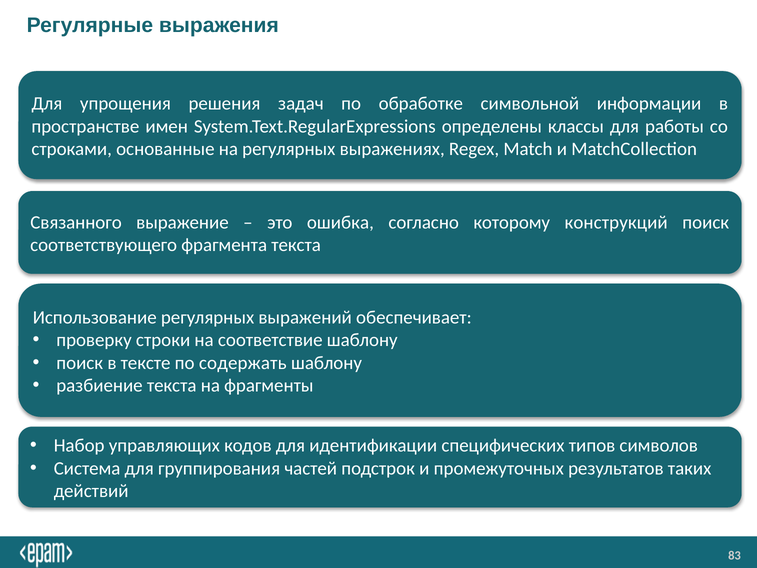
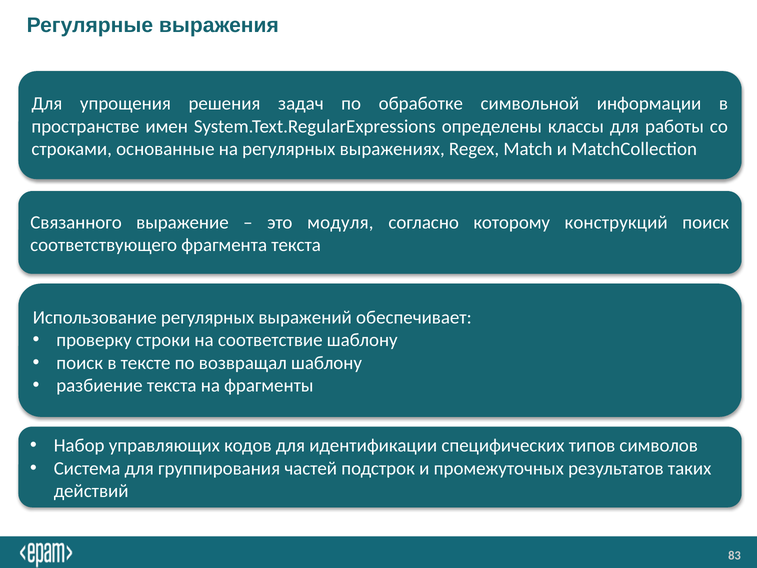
ошибка: ошибка -> модуля
содержать: содержать -> возвращал
